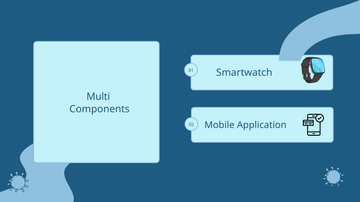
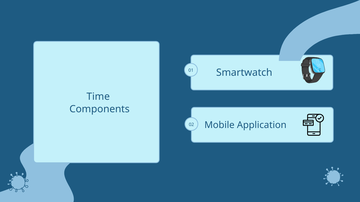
Multi: Multi -> Time
